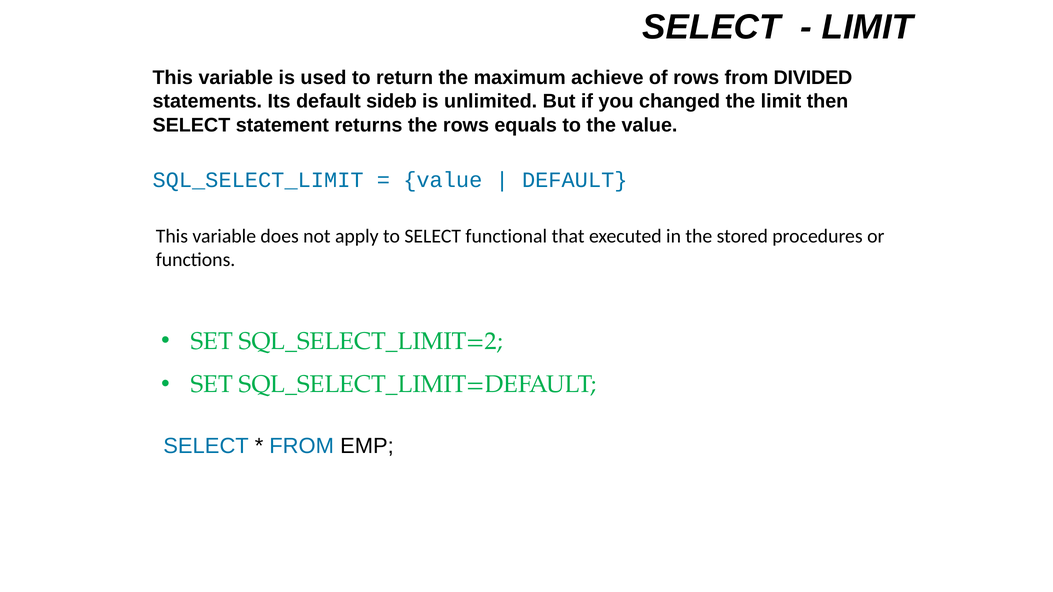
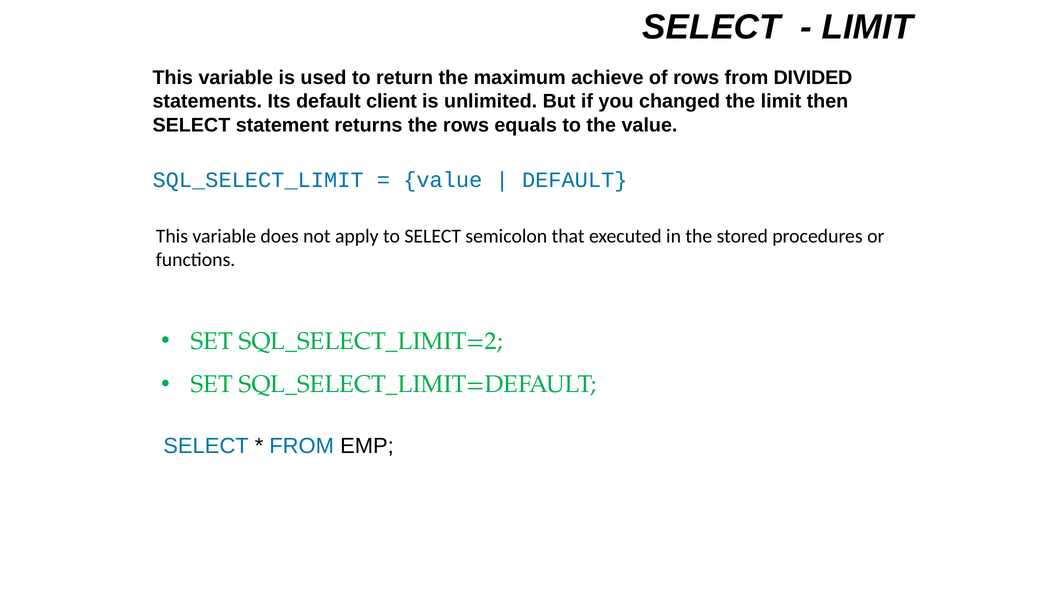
sideb: sideb -> client
functional: functional -> semicolon
